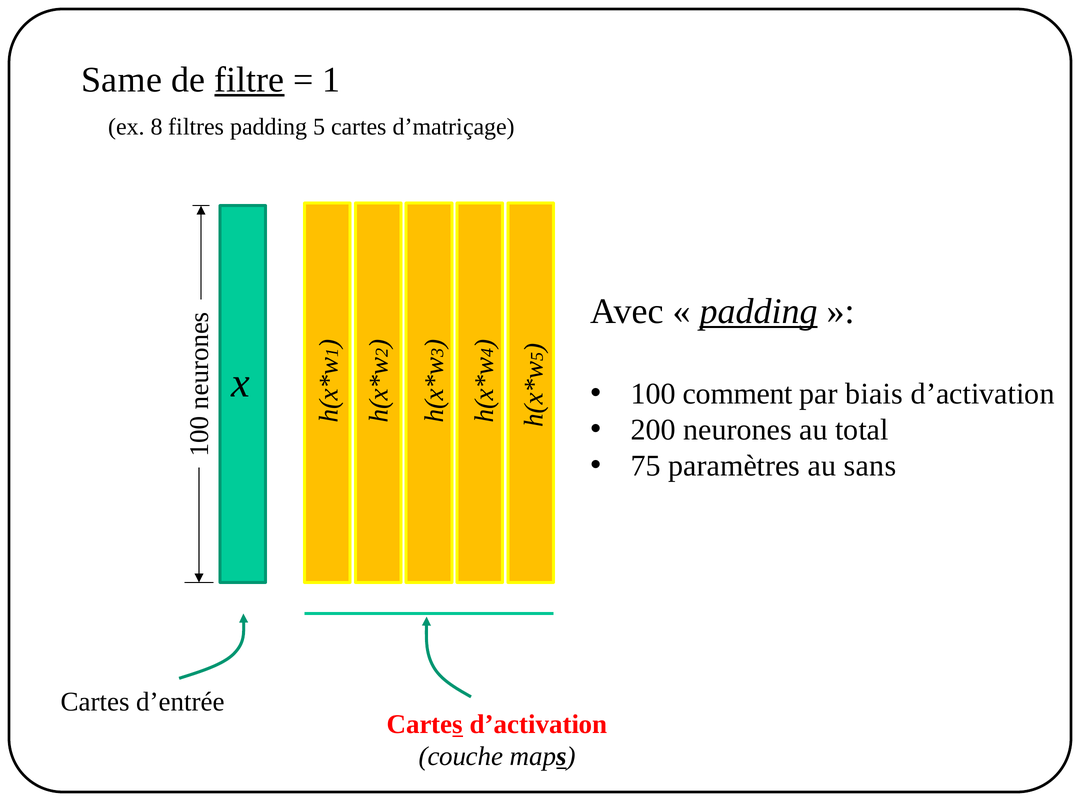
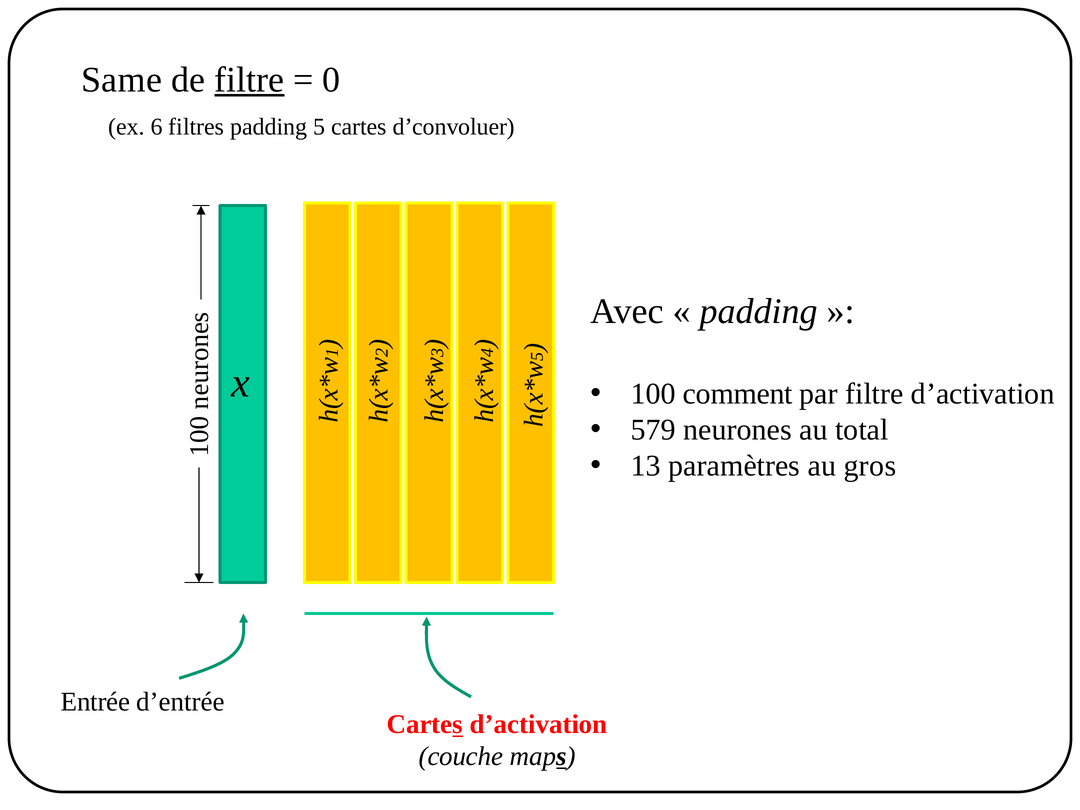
1 at (331, 80): 1 -> 0
8: 8 -> 6
d’matriçage: d’matriçage -> d’convoluer
padding at (759, 312) underline: present -> none
par biais: biais -> filtre
200: 200 -> 579
75: 75 -> 13
sans: sans -> gros
Cartes at (95, 702): Cartes -> Entrée
